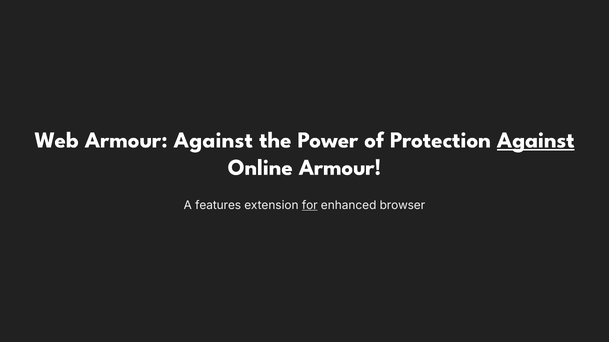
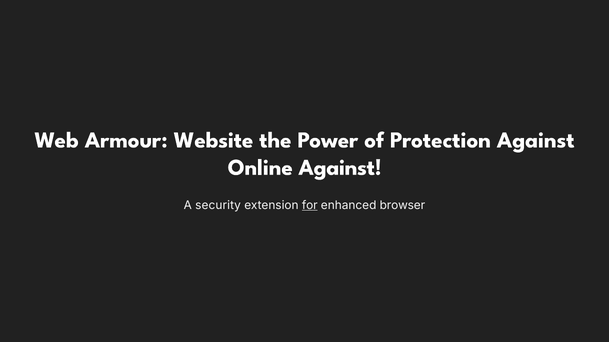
Armour Against: Against -> Website
Against at (536, 140) underline: present -> none
Online Armour: Armour -> Against
features: features -> security
